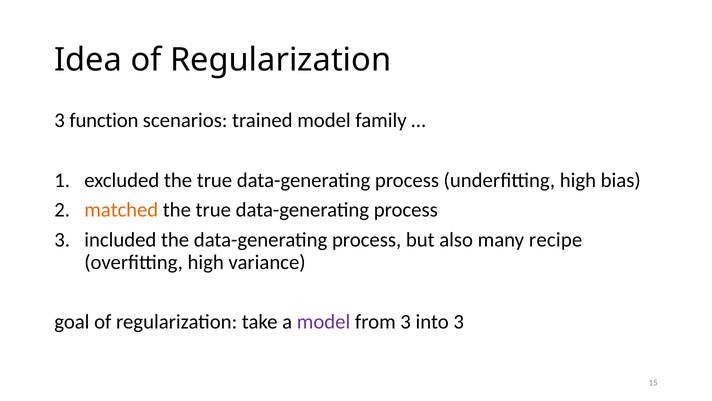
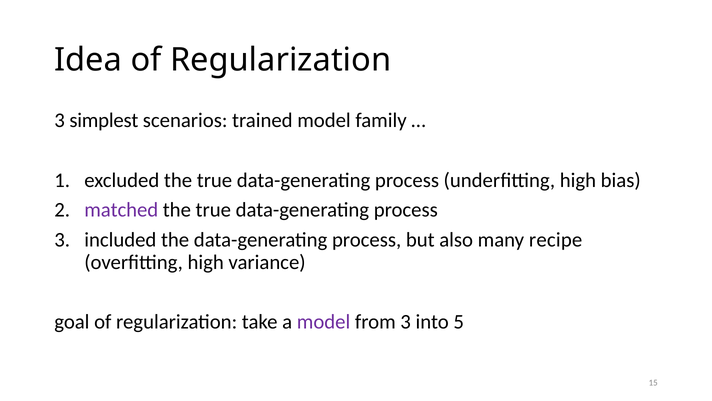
function: function -> simplest
matched colour: orange -> purple
into 3: 3 -> 5
